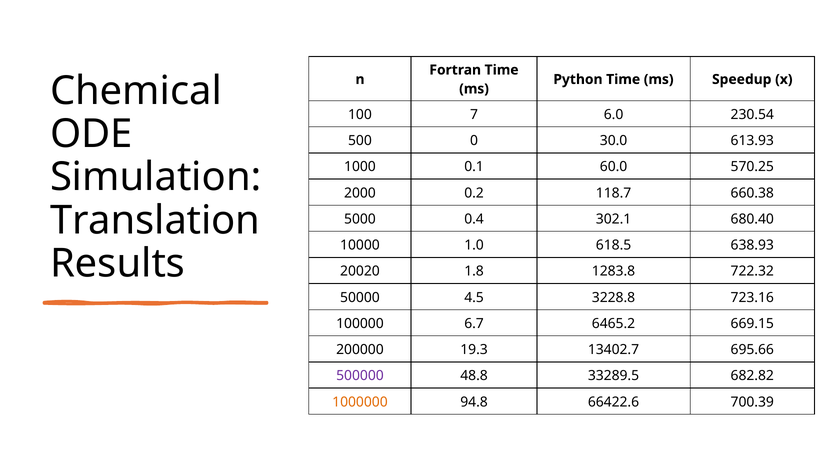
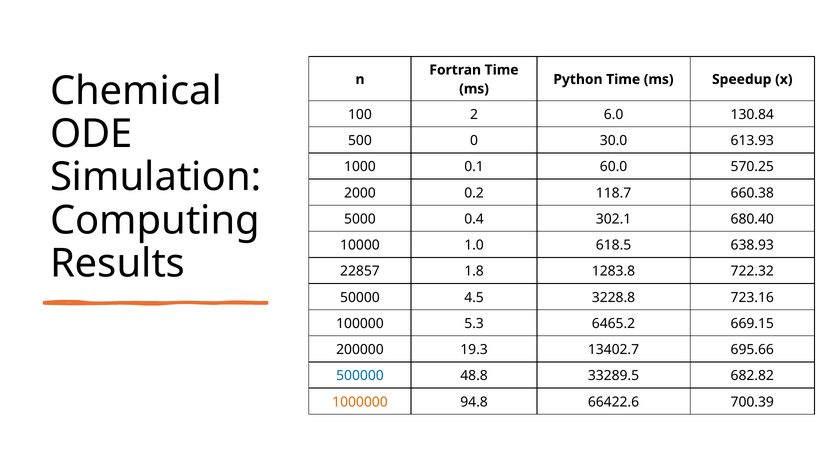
7: 7 -> 2
230.54: 230.54 -> 130.84
Translation: Translation -> Computing
20020: 20020 -> 22857
6.7: 6.7 -> 5.3
500000 colour: purple -> blue
